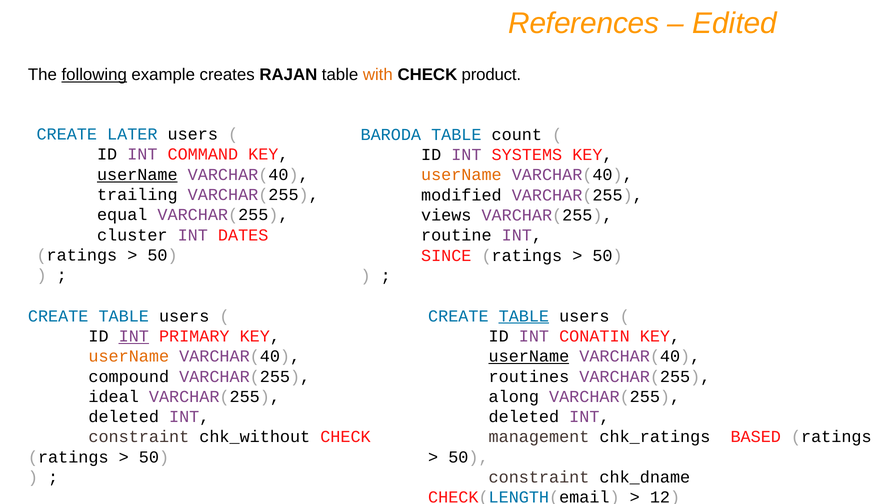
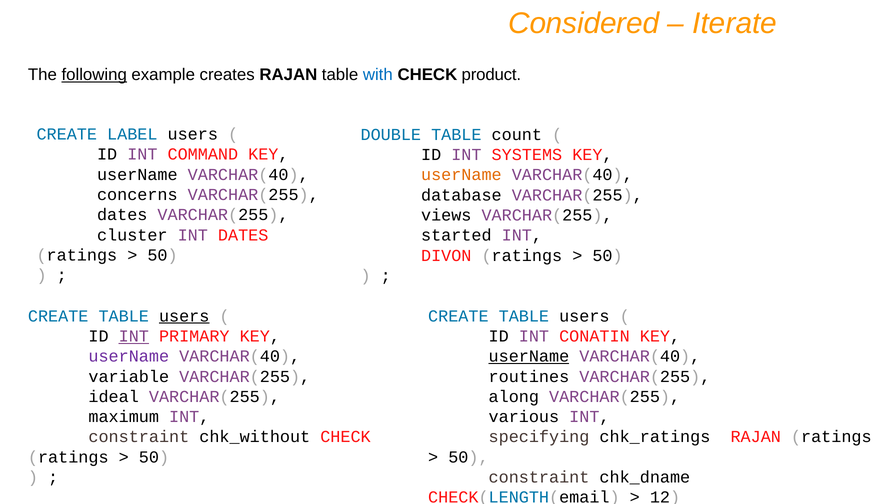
References: References -> Considered
Edited: Edited -> Iterate
with colour: orange -> blue
LATER: LATER -> LABEL
BARODA: BARODA -> DOUBLE
userName at (137, 175) underline: present -> none
trailing: trailing -> concerns
modified: modified -> database
equal at (122, 215): equal -> dates
routine: routine -> started
SINCE: SINCE -> DIVON
users at (184, 316) underline: none -> present
TABLE at (524, 316) underline: present -> none
userName at (129, 356) colour: orange -> purple
compound: compound -> variable
deleted at (124, 417): deleted -> maximum
deleted at (524, 417): deleted -> various
management: management -> specifying
chk_ratings BASED: BASED -> RAJAN
